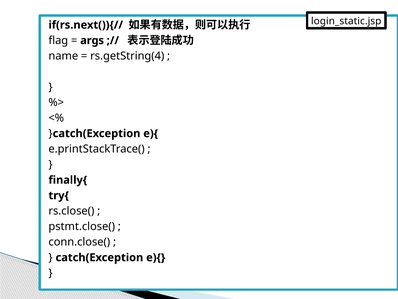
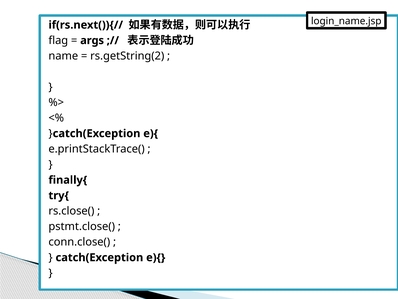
login_static.jsp: login_static.jsp -> login_name.jsp
rs.getString(4: rs.getString(4 -> rs.getString(2
